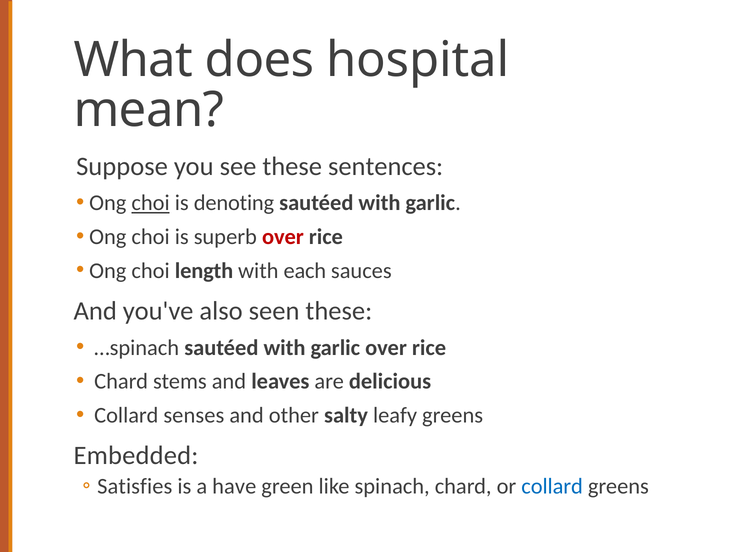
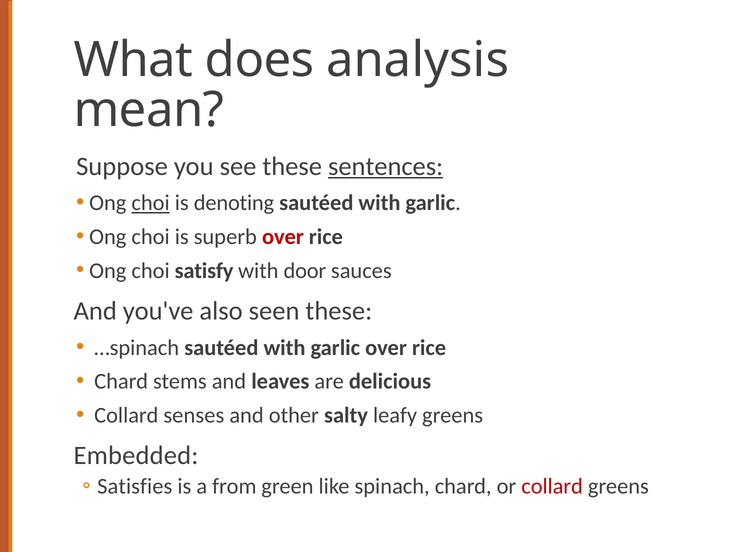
hospital: hospital -> analysis
sentences underline: none -> present
length: length -> satisfy
each: each -> door
have: have -> from
collard at (552, 486) colour: blue -> red
